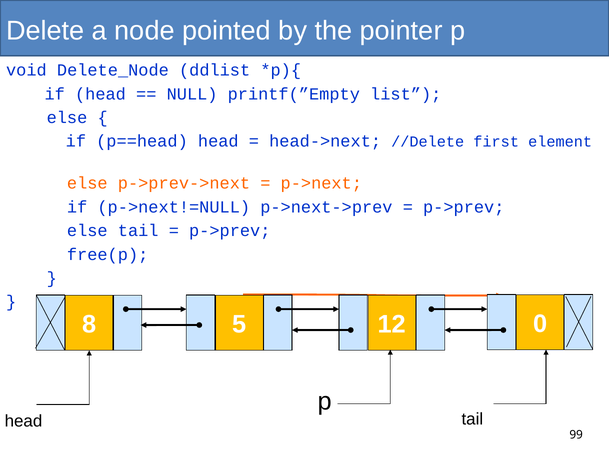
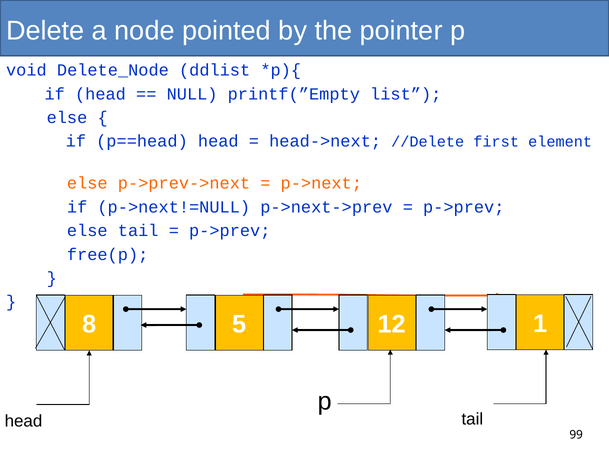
0: 0 -> 1
